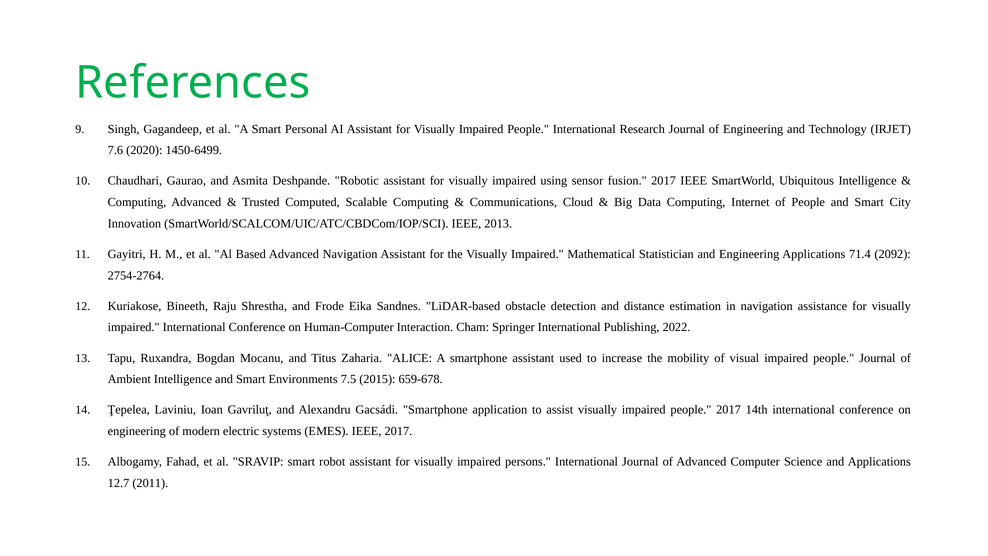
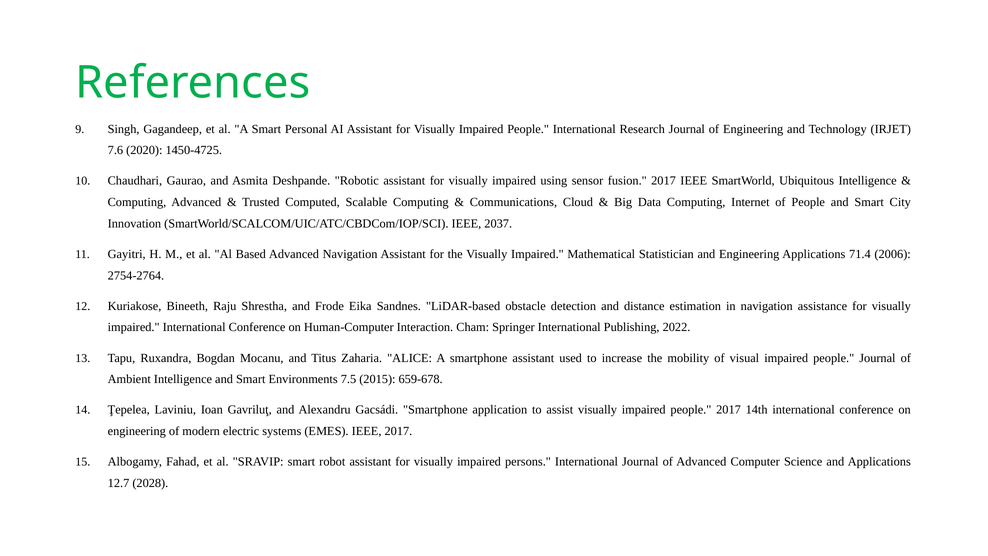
1450-6499: 1450-6499 -> 1450-4725
2013: 2013 -> 2037
2092: 2092 -> 2006
2011: 2011 -> 2028
